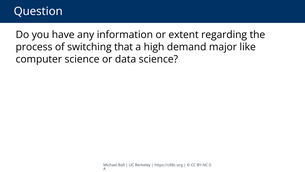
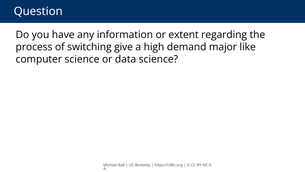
that: that -> give
